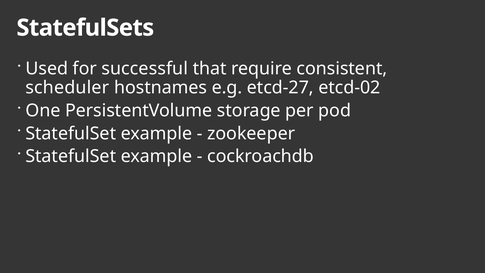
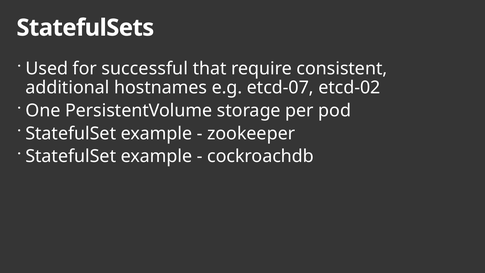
scheduler: scheduler -> additional
etcd-27: etcd-27 -> etcd-07
